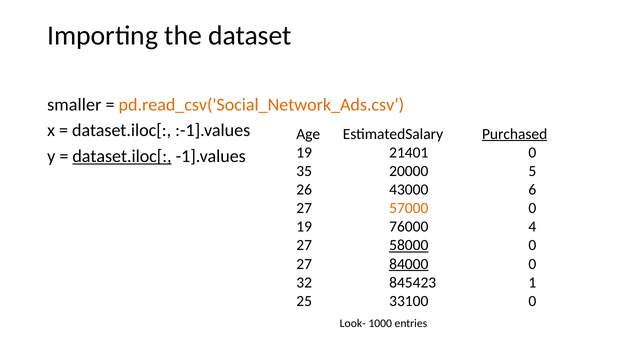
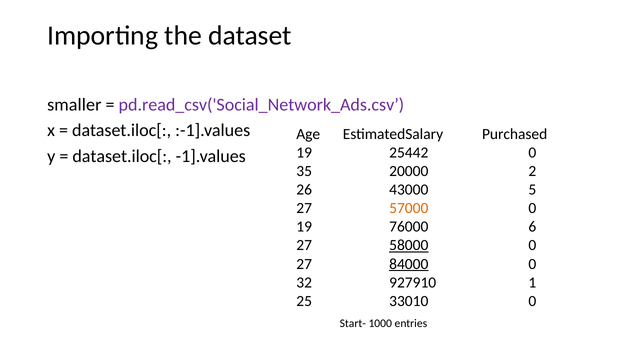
pd.read_csv('Social_Network_Ads.csv colour: orange -> purple
Purchased underline: present -> none
21401: 21401 -> 25442
dataset.iloc[ at (122, 156) underline: present -> none
5: 5 -> 2
6: 6 -> 5
4: 4 -> 6
845423: 845423 -> 927910
33100: 33100 -> 33010
Look-: Look- -> Start-
